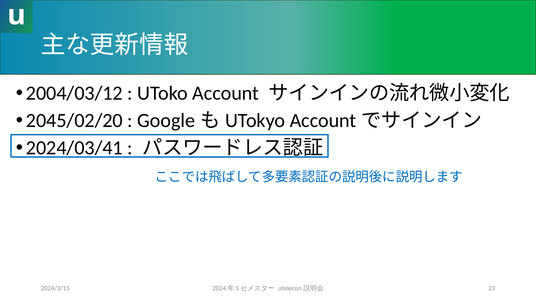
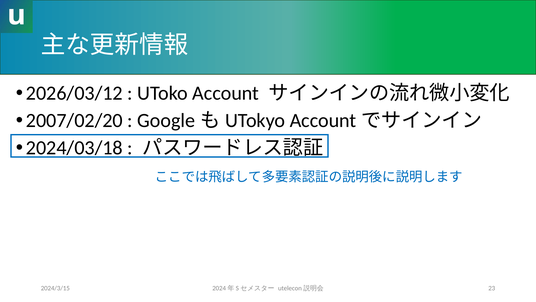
2004/03/12: 2004/03/12 -> 2026/03/12
2045/02/20: 2045/02/20 -> 2007/02/20
2024/03/41: 2024/03/41 -> 2024/03/18
